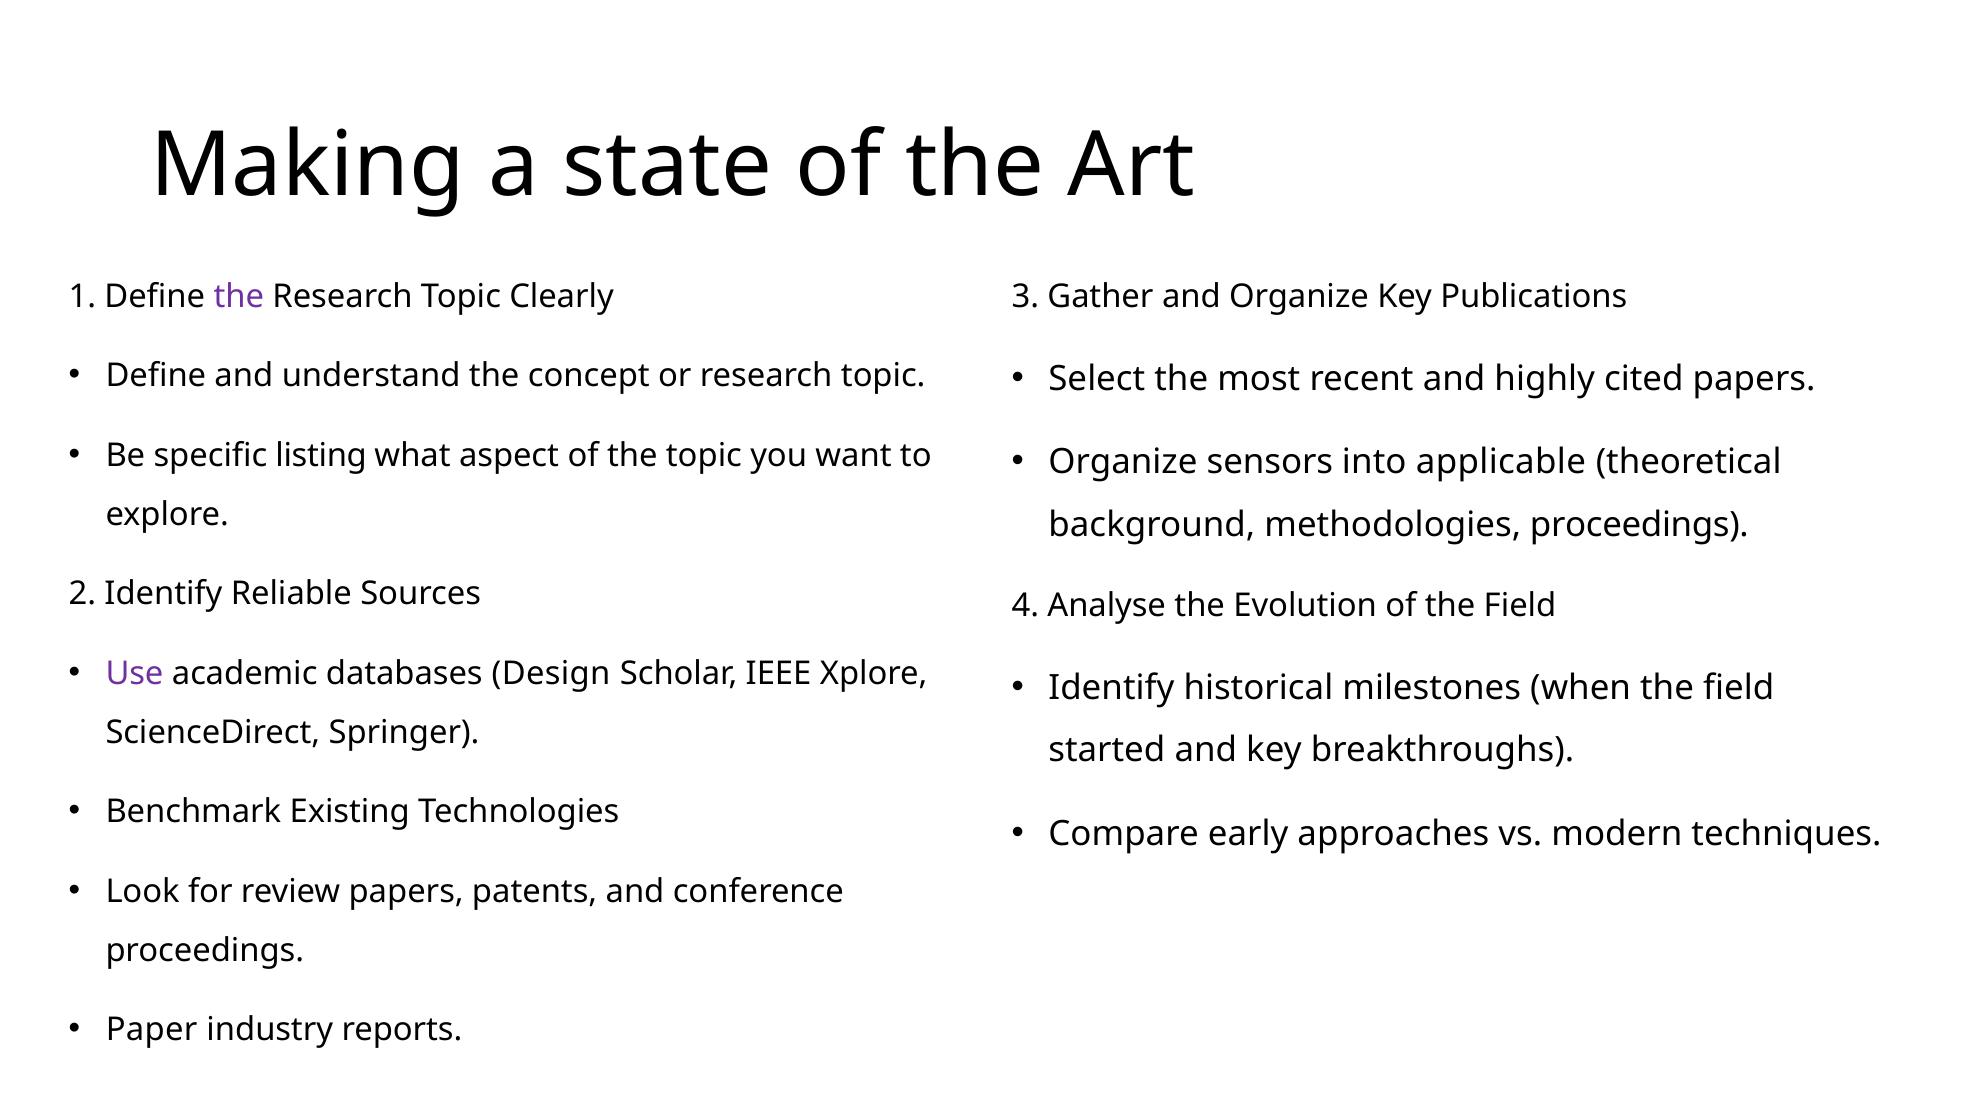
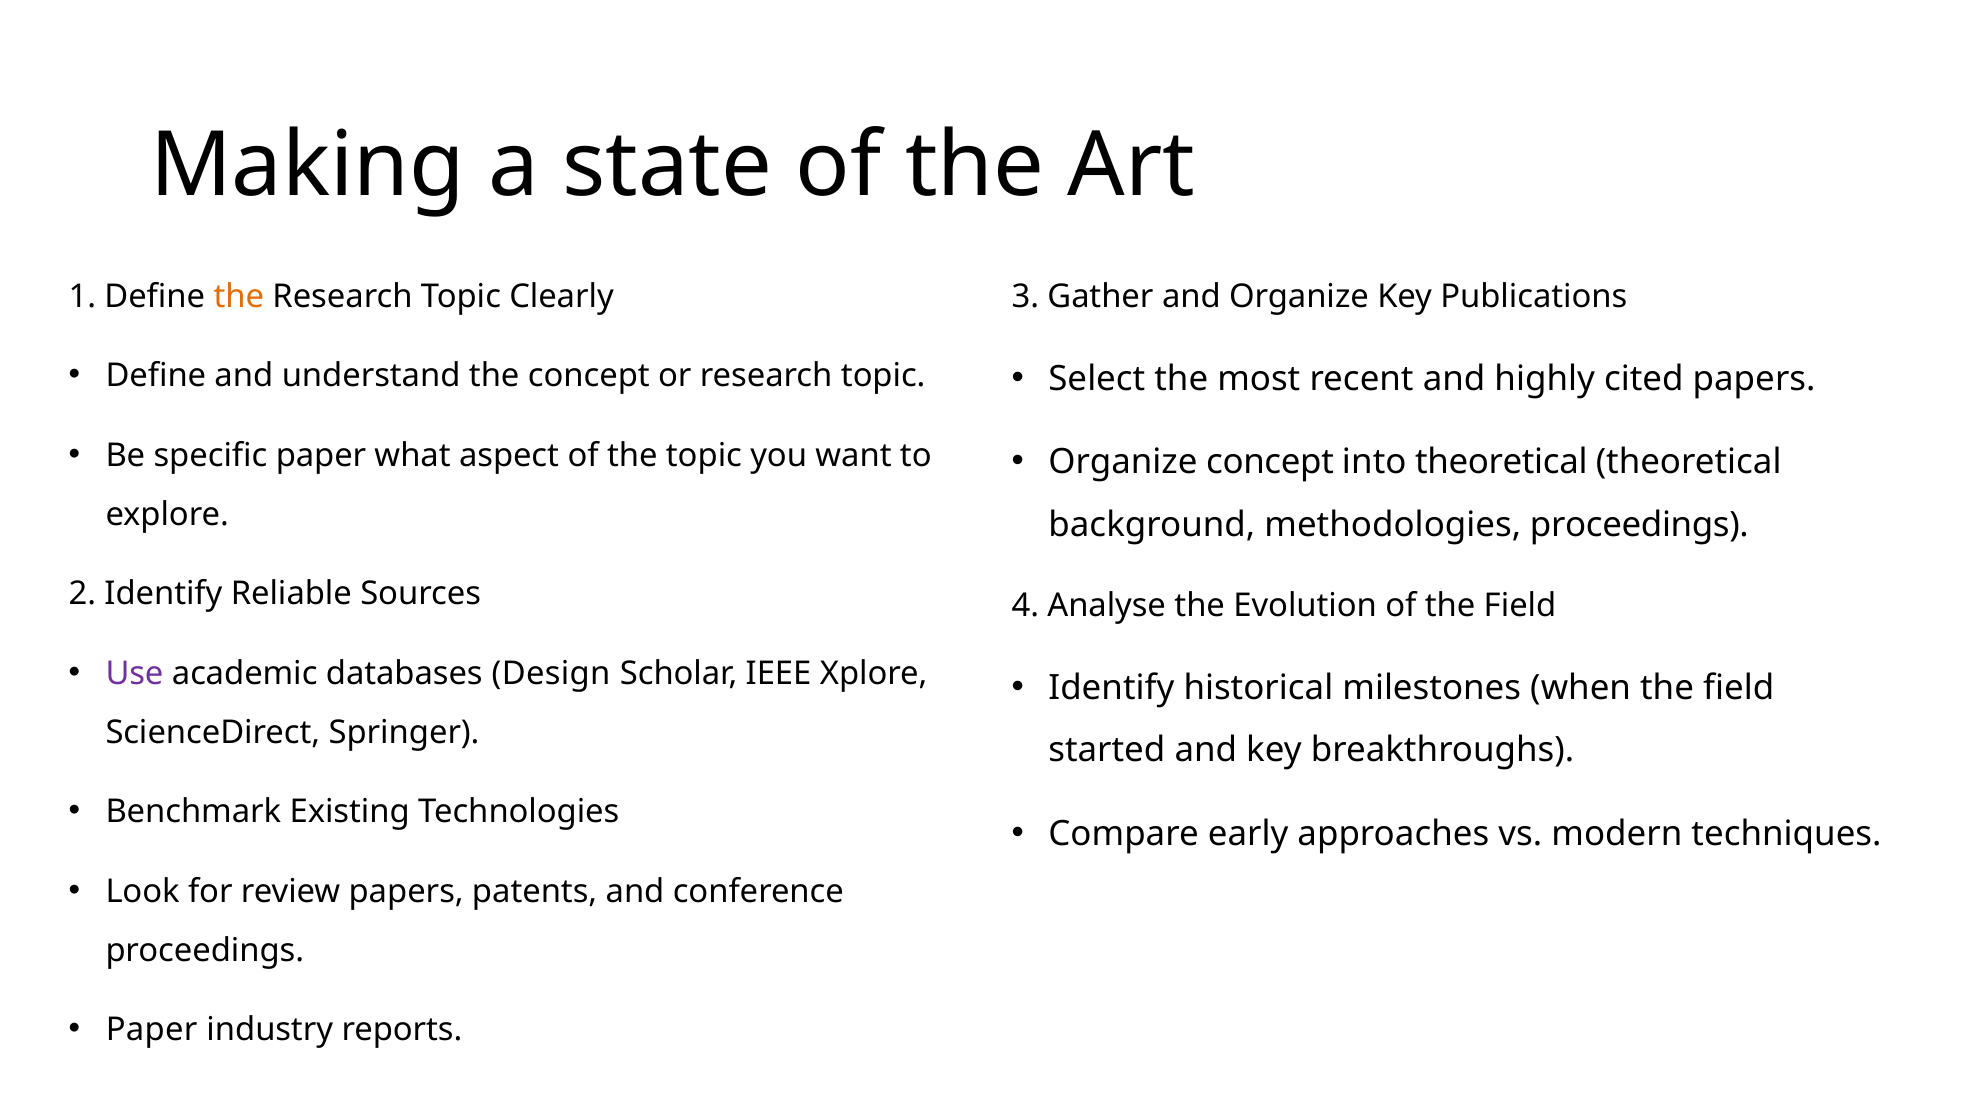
the at (239, 297) colour: purple -> orange
specific listing: listing -> paper
Organize sensors: sensors -> concept
into applicable: applicable -> theoretical
